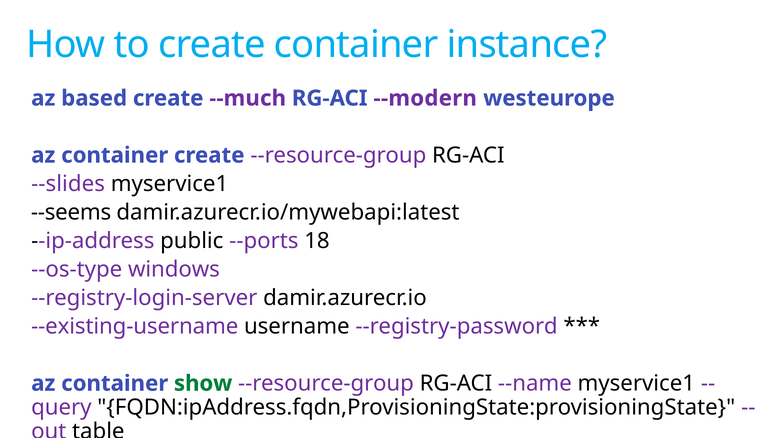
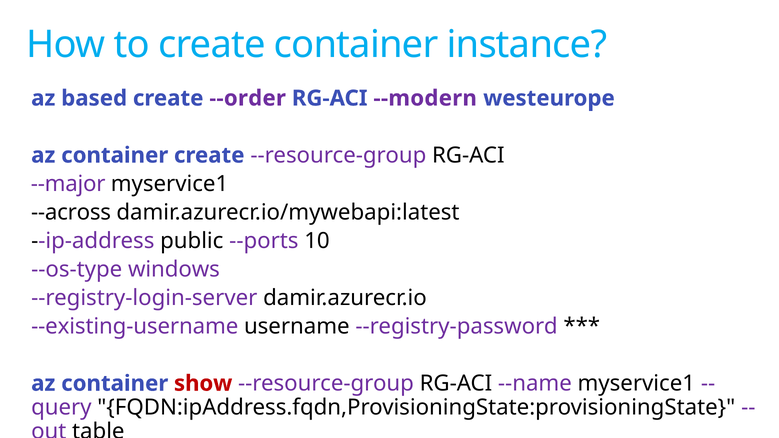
--much: --much -> --order
--slides: --slides -> --major
--seems: --seems -> --across
18: 18 -> 10
show at (203, 384) colour: green -> red
